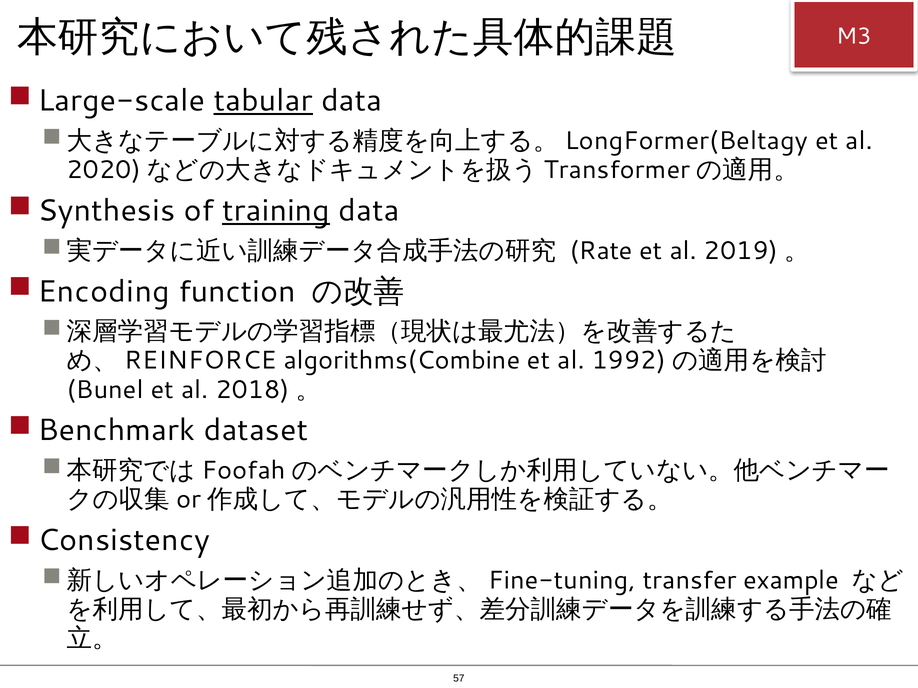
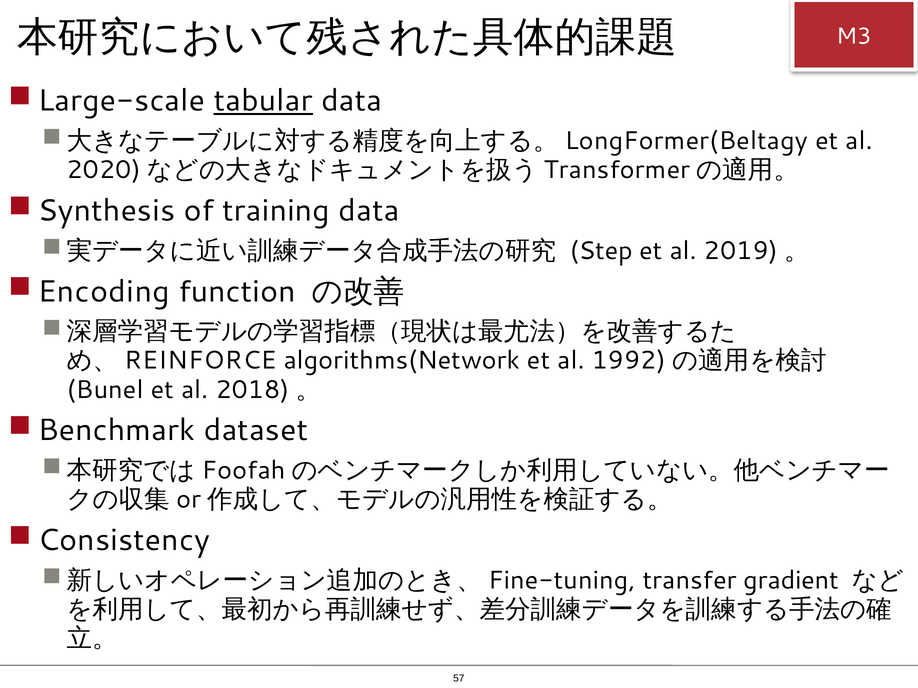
training underline: present -> none
Rate: Rate -> Step
algorithms(Combine: algorithms(Combine -> algorithms(Network
example: example -> gradient
